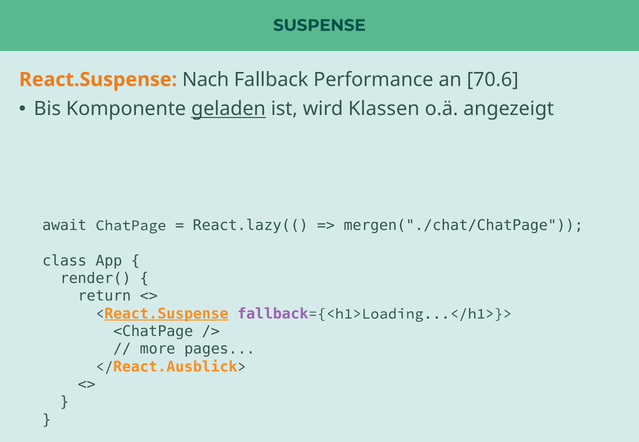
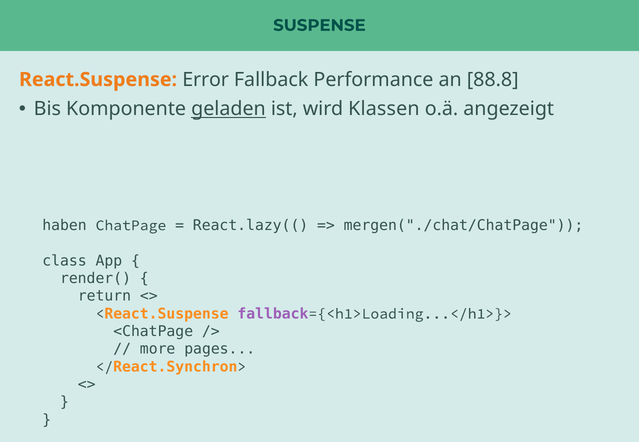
Nach: Nach -> Error
70.6: 70.6 -> 88.8
await: await -> haben
React.Suspense at (166, 314) underline: present -> none
React.Ausblick: React.Ausblick -> React.Synchron
